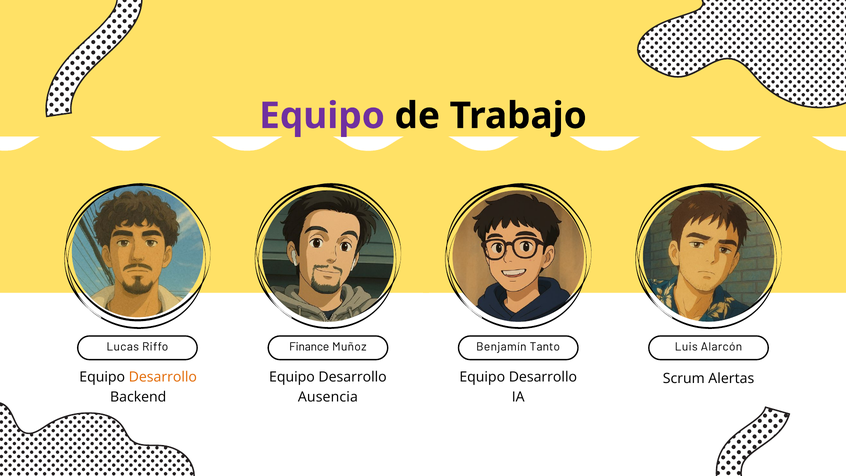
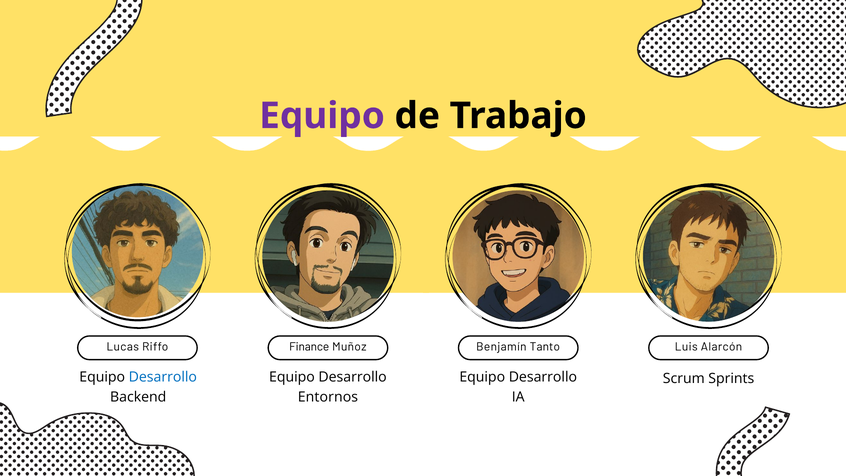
Desarrollo at (163, 377) colour: orange -> blue
Alertas: Alertas -> Sprints
Ausencia: Ausencia -> Entornos
